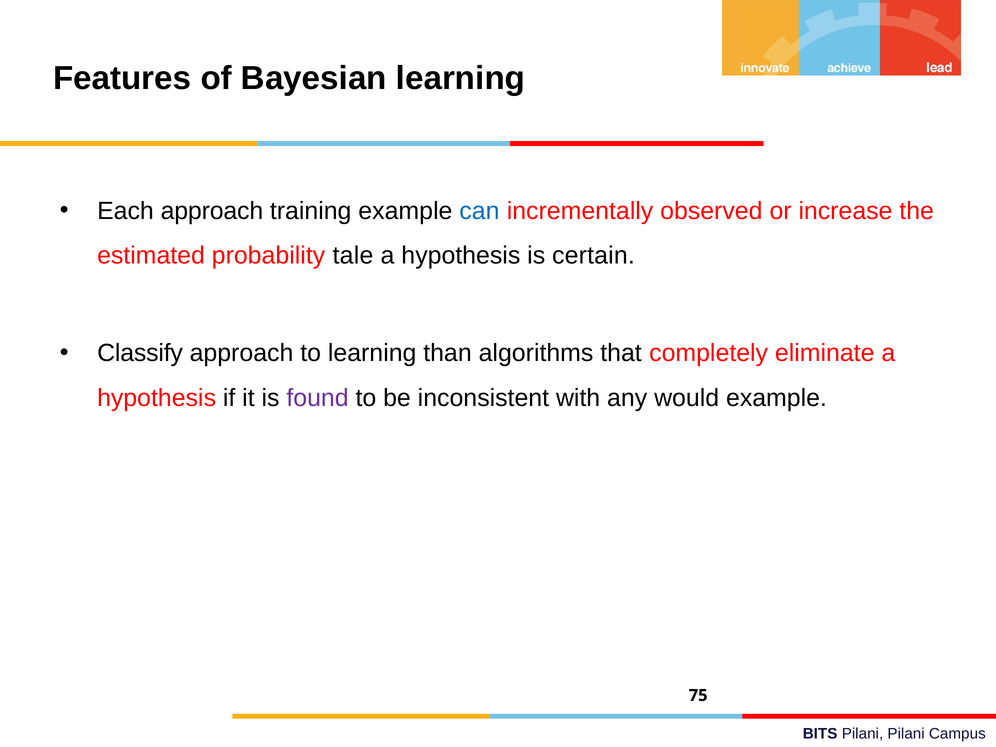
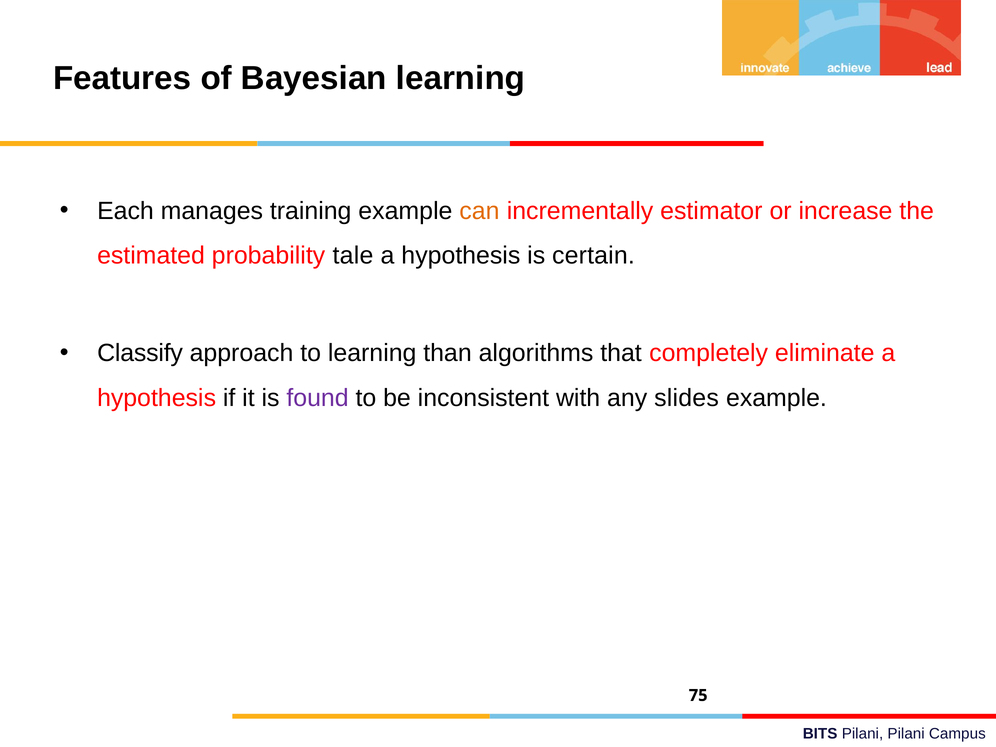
Each approach: approach -> manages
can colour: blue -> orange
observed: observed -> estimator
would: would -> slides
